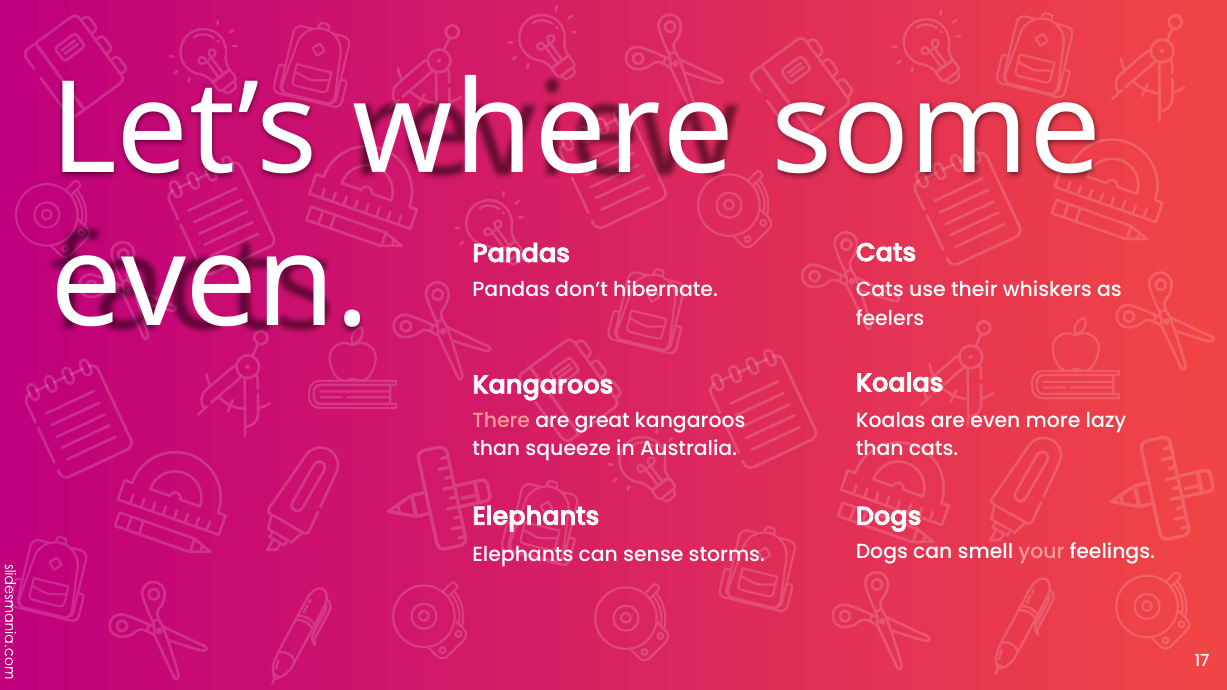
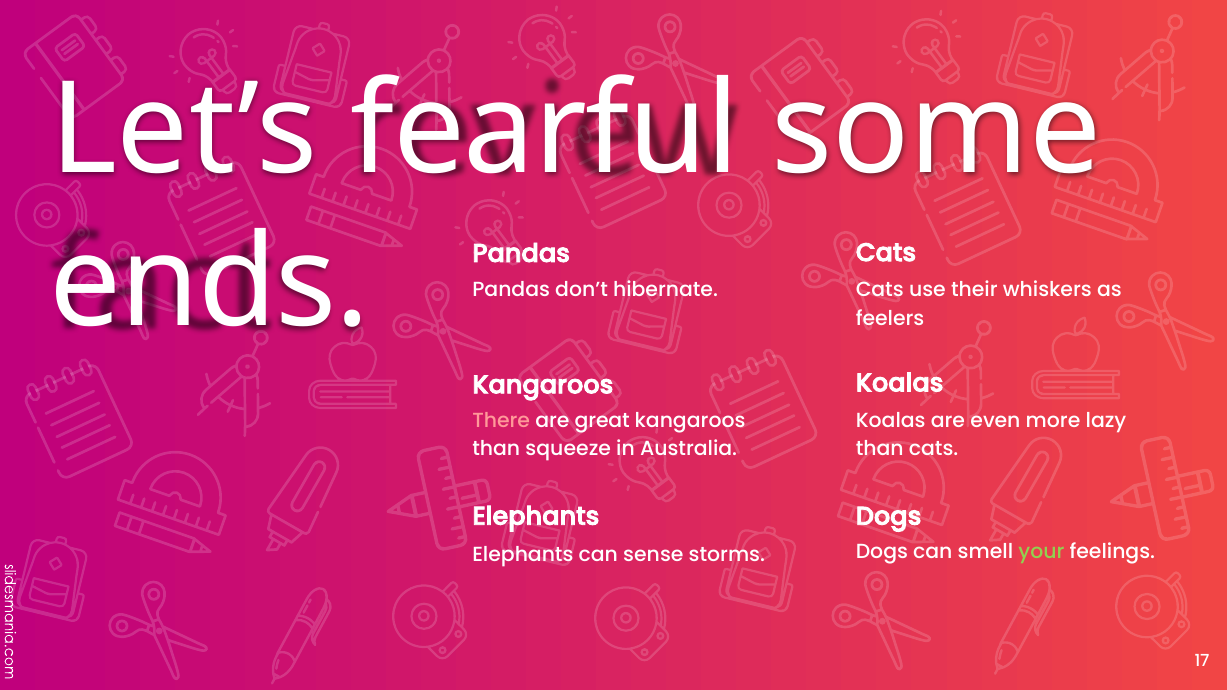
where: where -> fearful
even at (210, 284): even -> ends
your colour: pink -> light green
